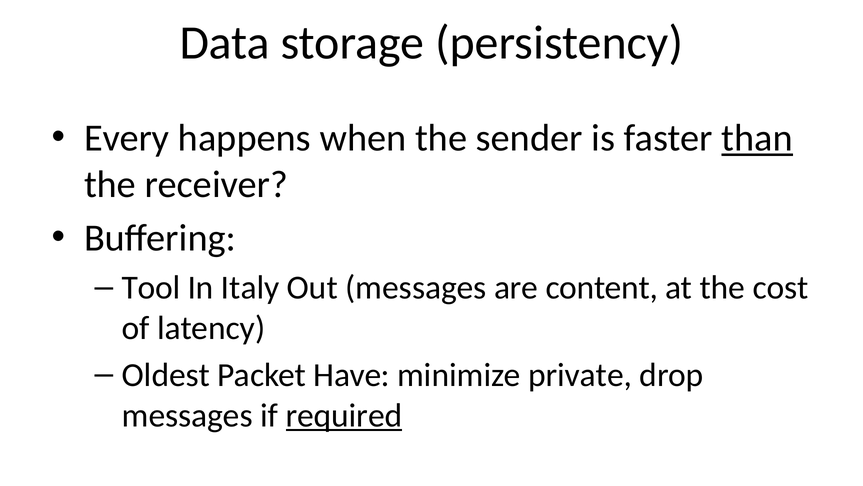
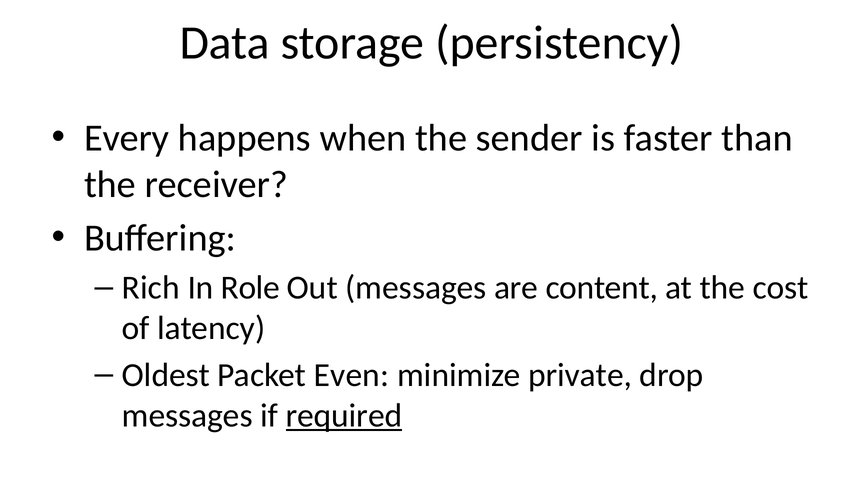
than underline: present -> none
Tool: Tool -> Rich
Italy: Italy -> Role
Have: Have -> Even
